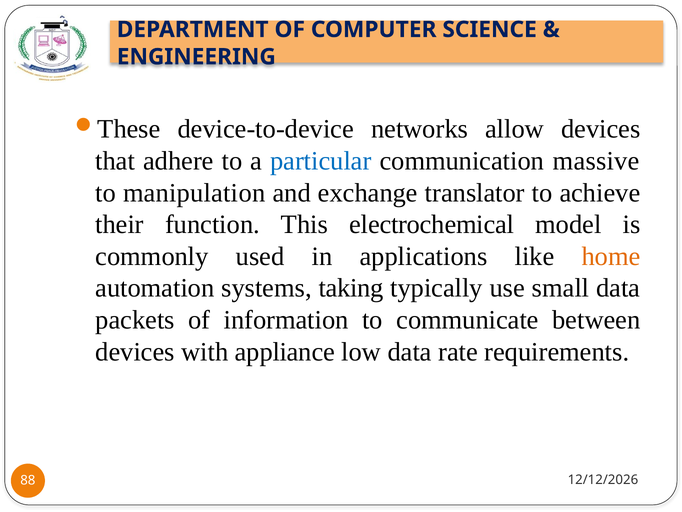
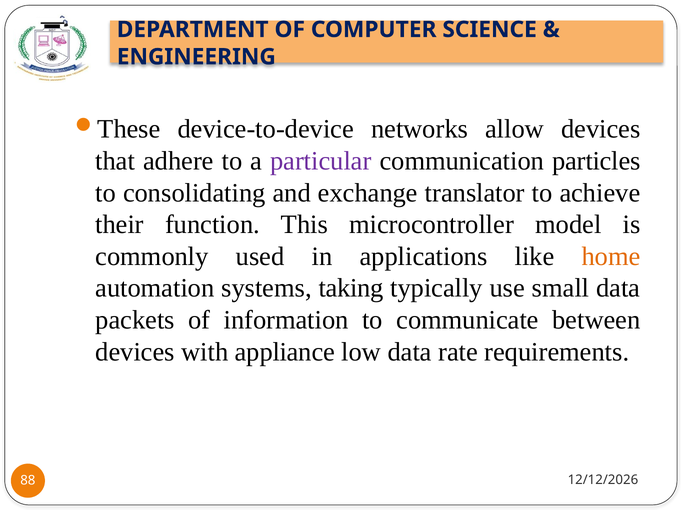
particular colour: blue -> purple
massive: massive -> particles
manipulation: manipulation -> consolidating
electrochemical: electrochemical -> microcontroller
